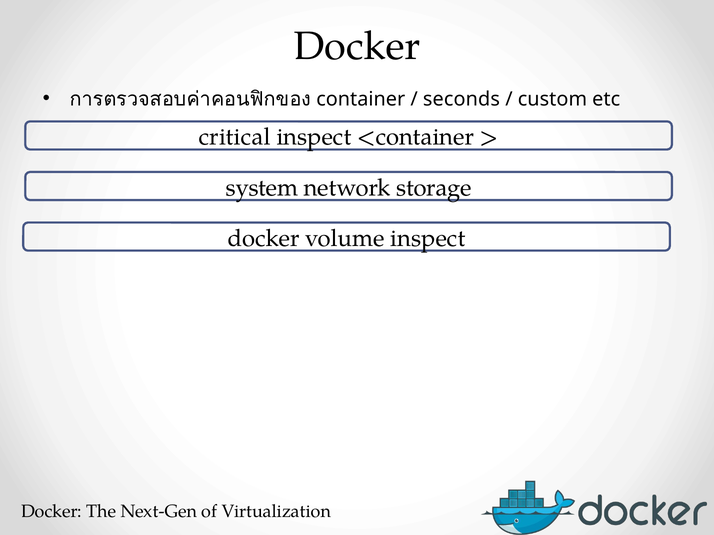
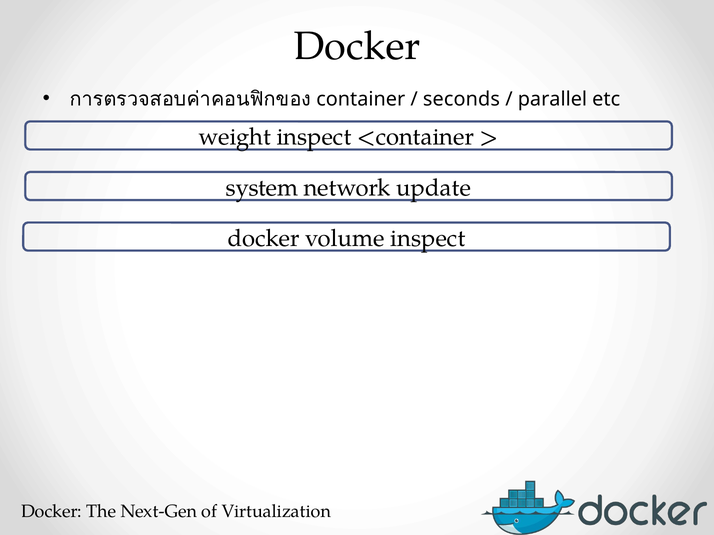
custom: custom -> parallel
critical: critical -> weight
storage: storage -> update
